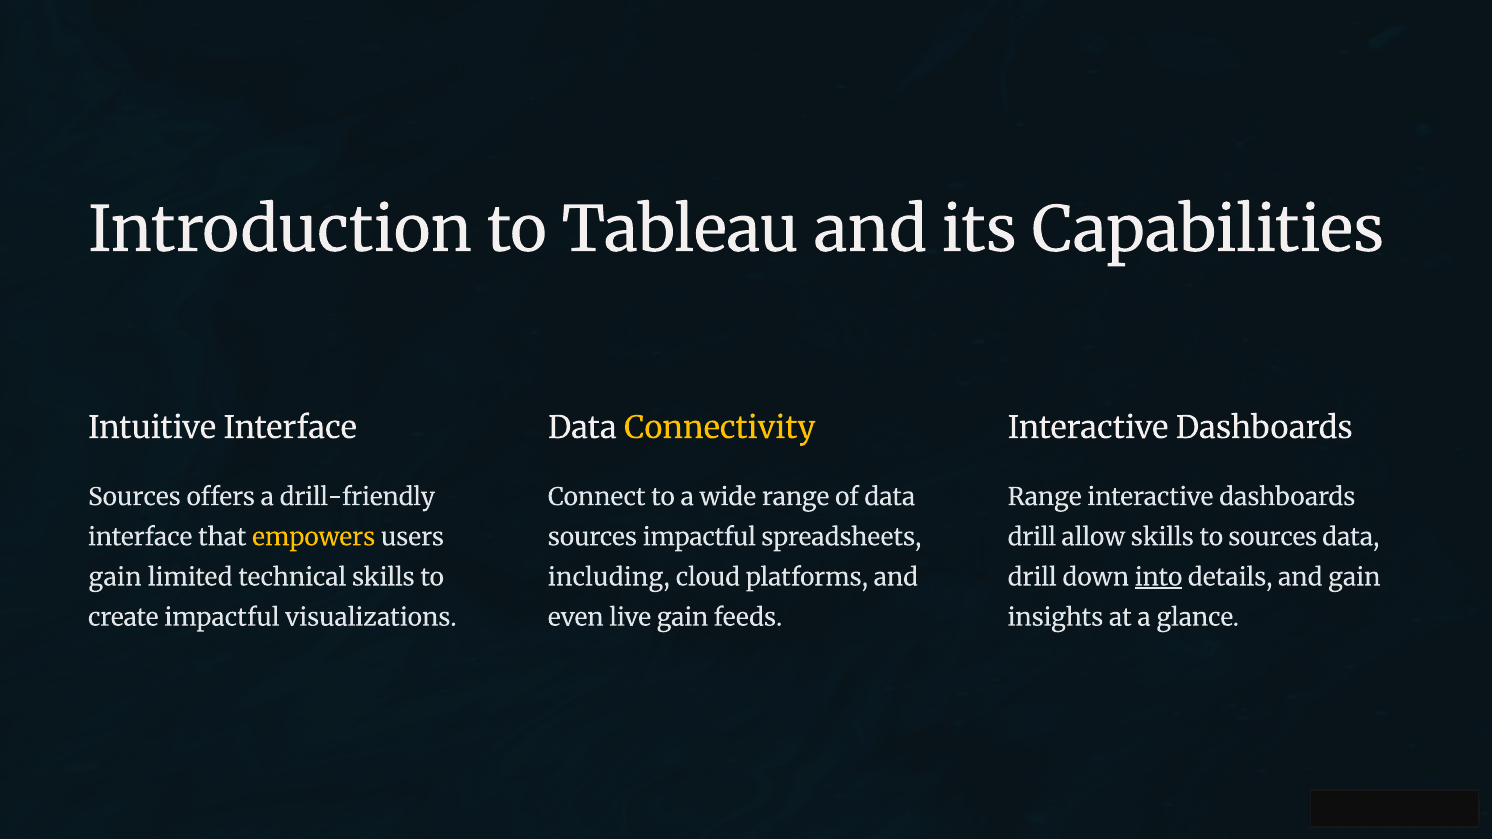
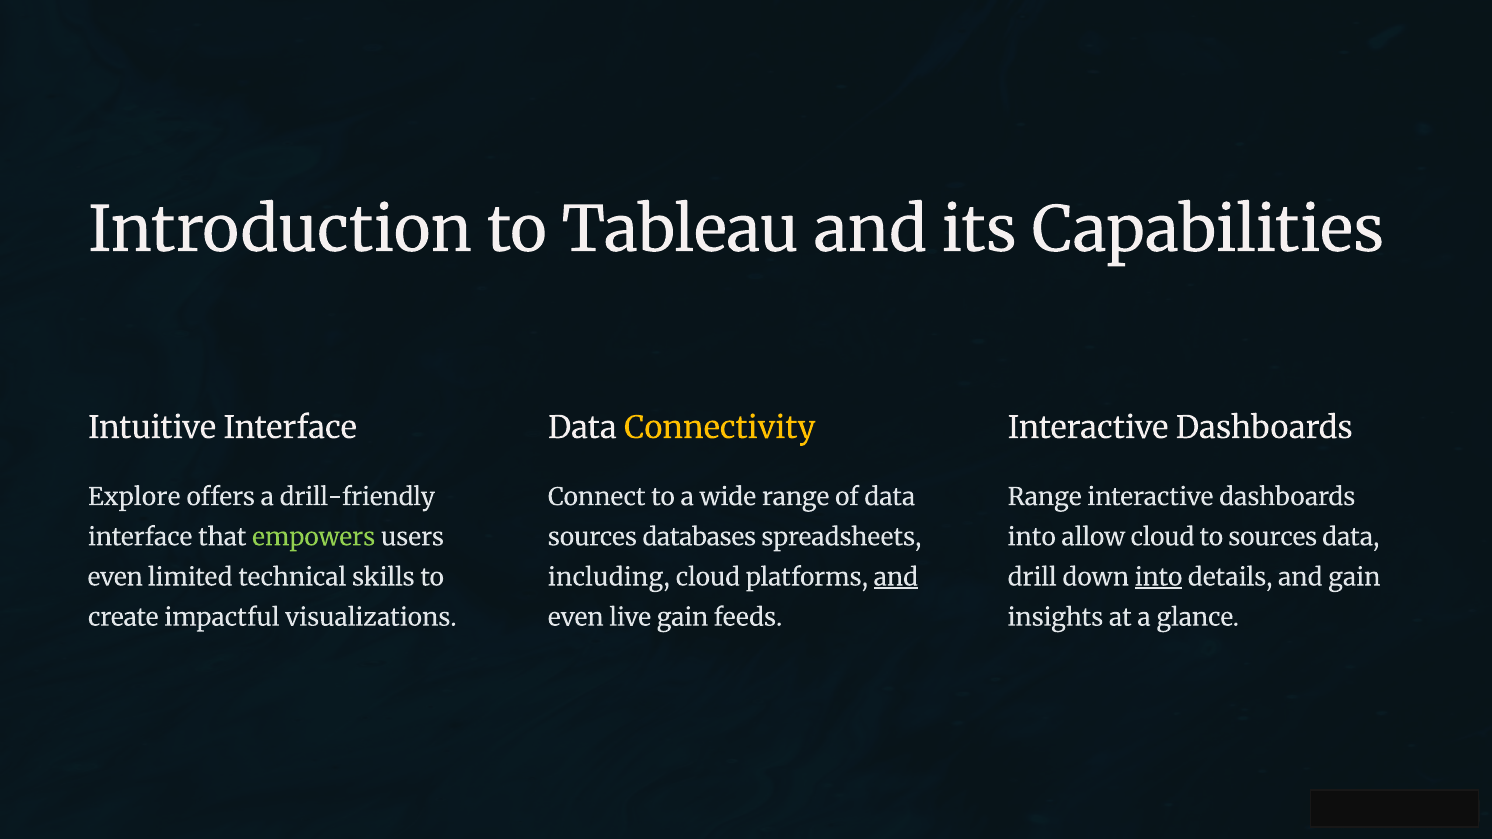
Sources at (134, 497): Sources -> Explore
empowers colour: yellow -> light green
sources impactful: impactful -> databases
drill at (1032, 537): drill -> into
allow skills: skills -> cloud
gain at (115, 578): gain -> even
and at (896, 578) underline: none -> present
